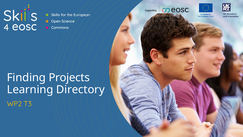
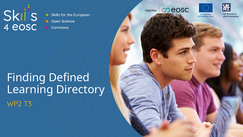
Projects: Projects -> Defined
